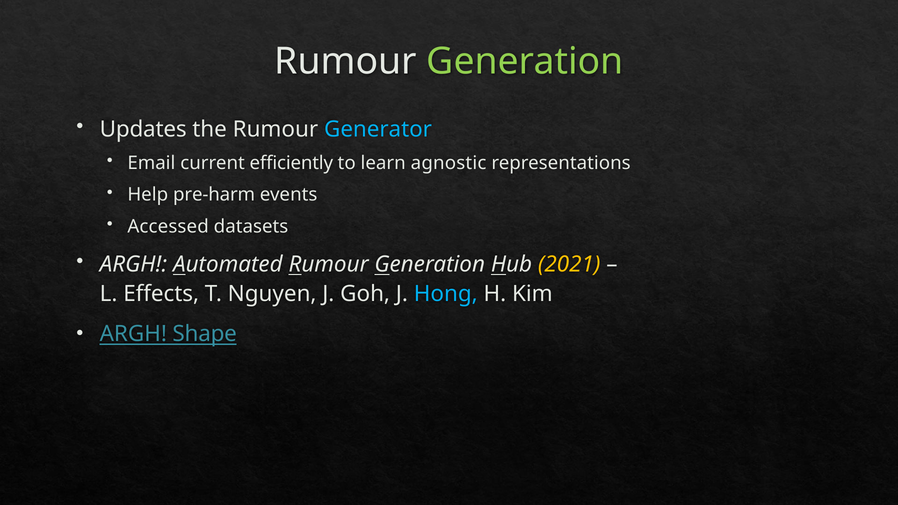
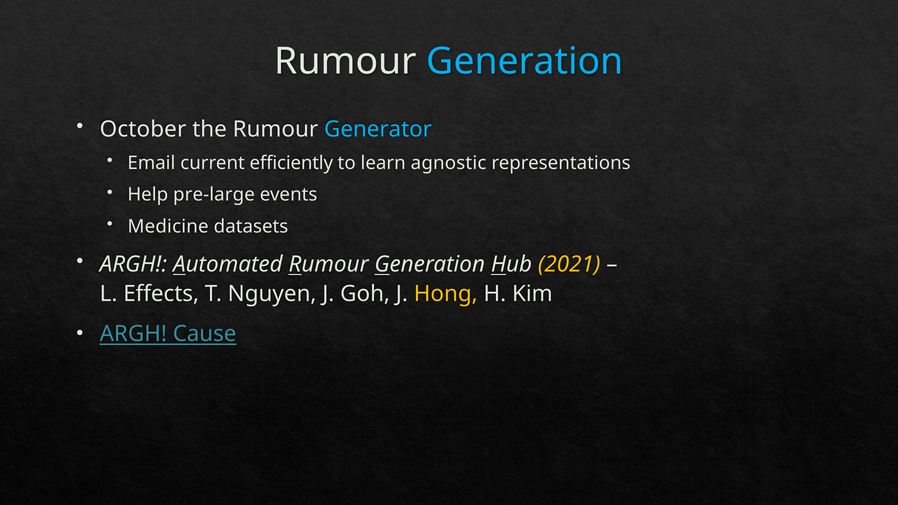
Generation at (525, 62) colour: light green -> light blue
Updates: Updates -> October
pre-harm: pre-harm -> pre-large
Accessed: Accessed -> Medicine
Hong colour: light blue -> yellow
Shape: Shape -> Cause
